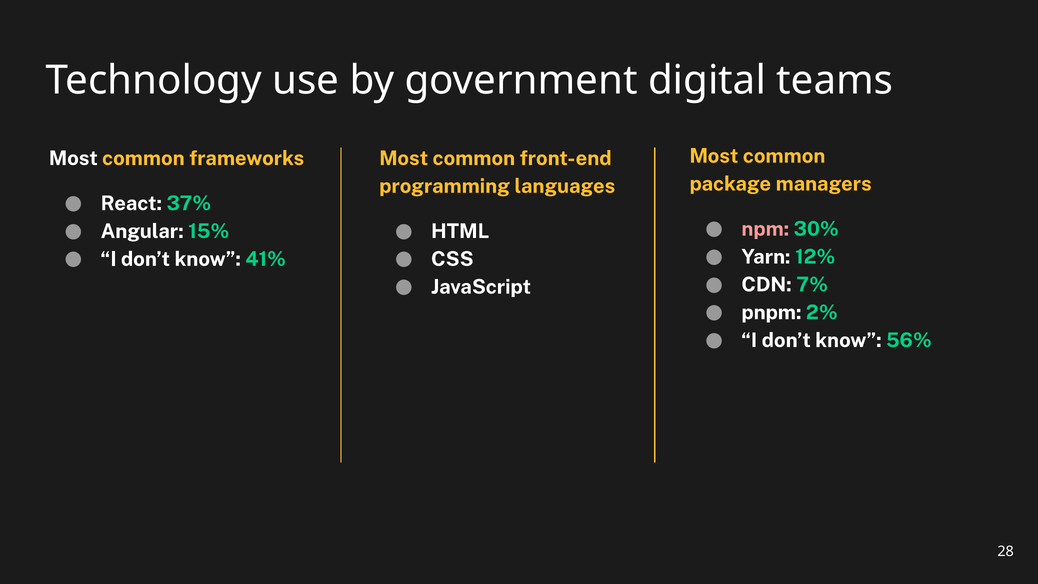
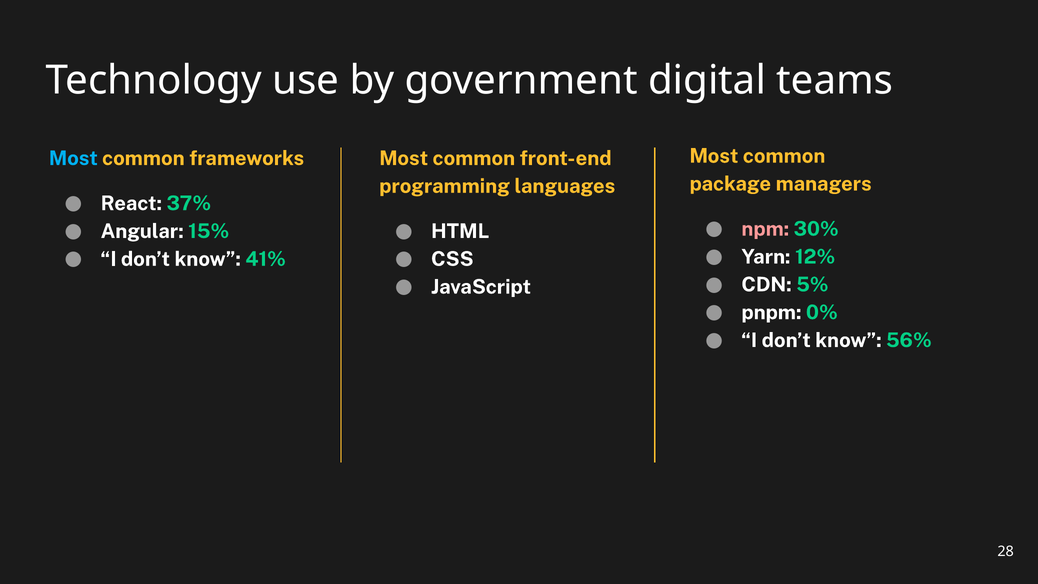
Most at (73, 158) colour: white -> light blue
7%: 7% -> 5%
2%: 2% -> 0%
